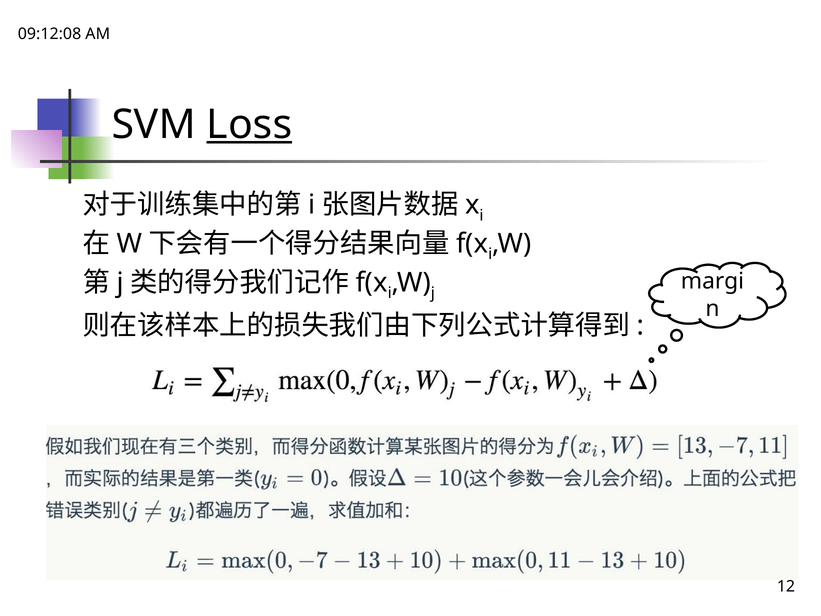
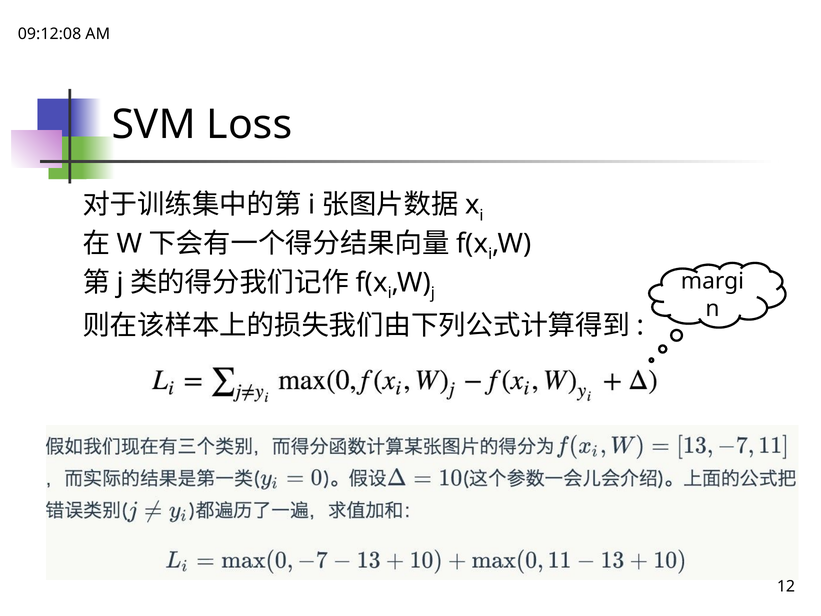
Loss underline: present -> none
